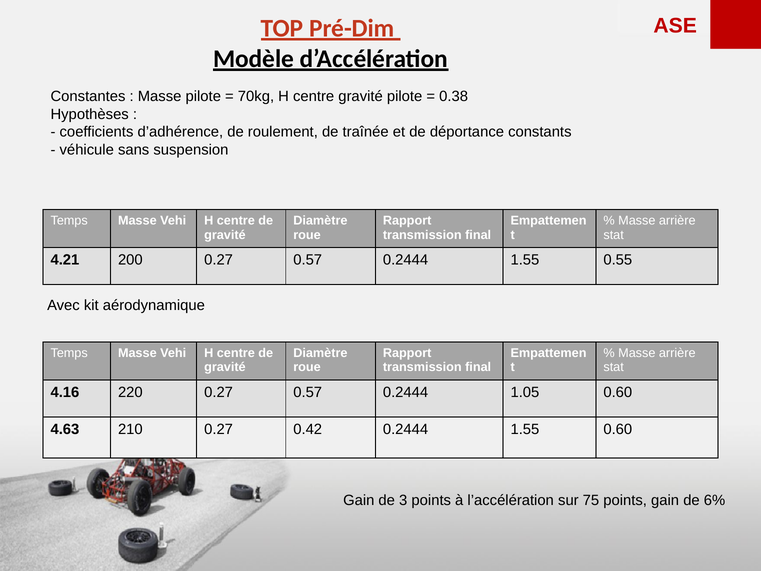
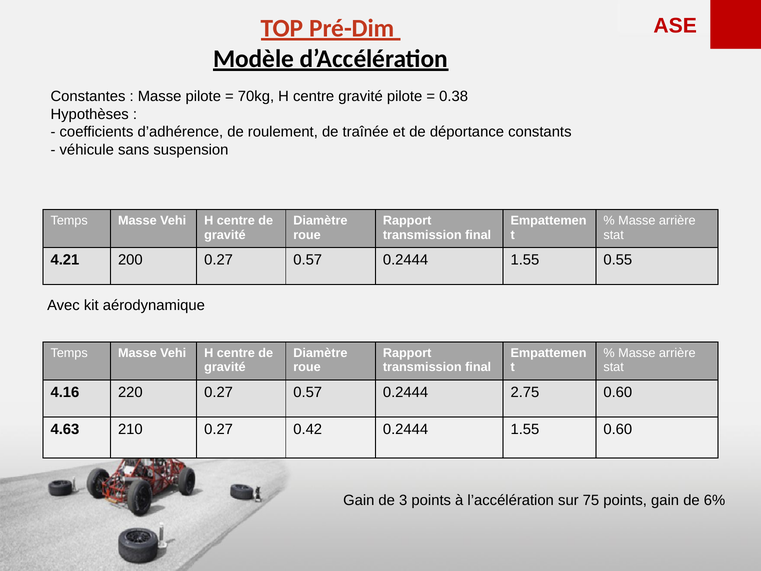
1.05: 1.05 -> 2.75
